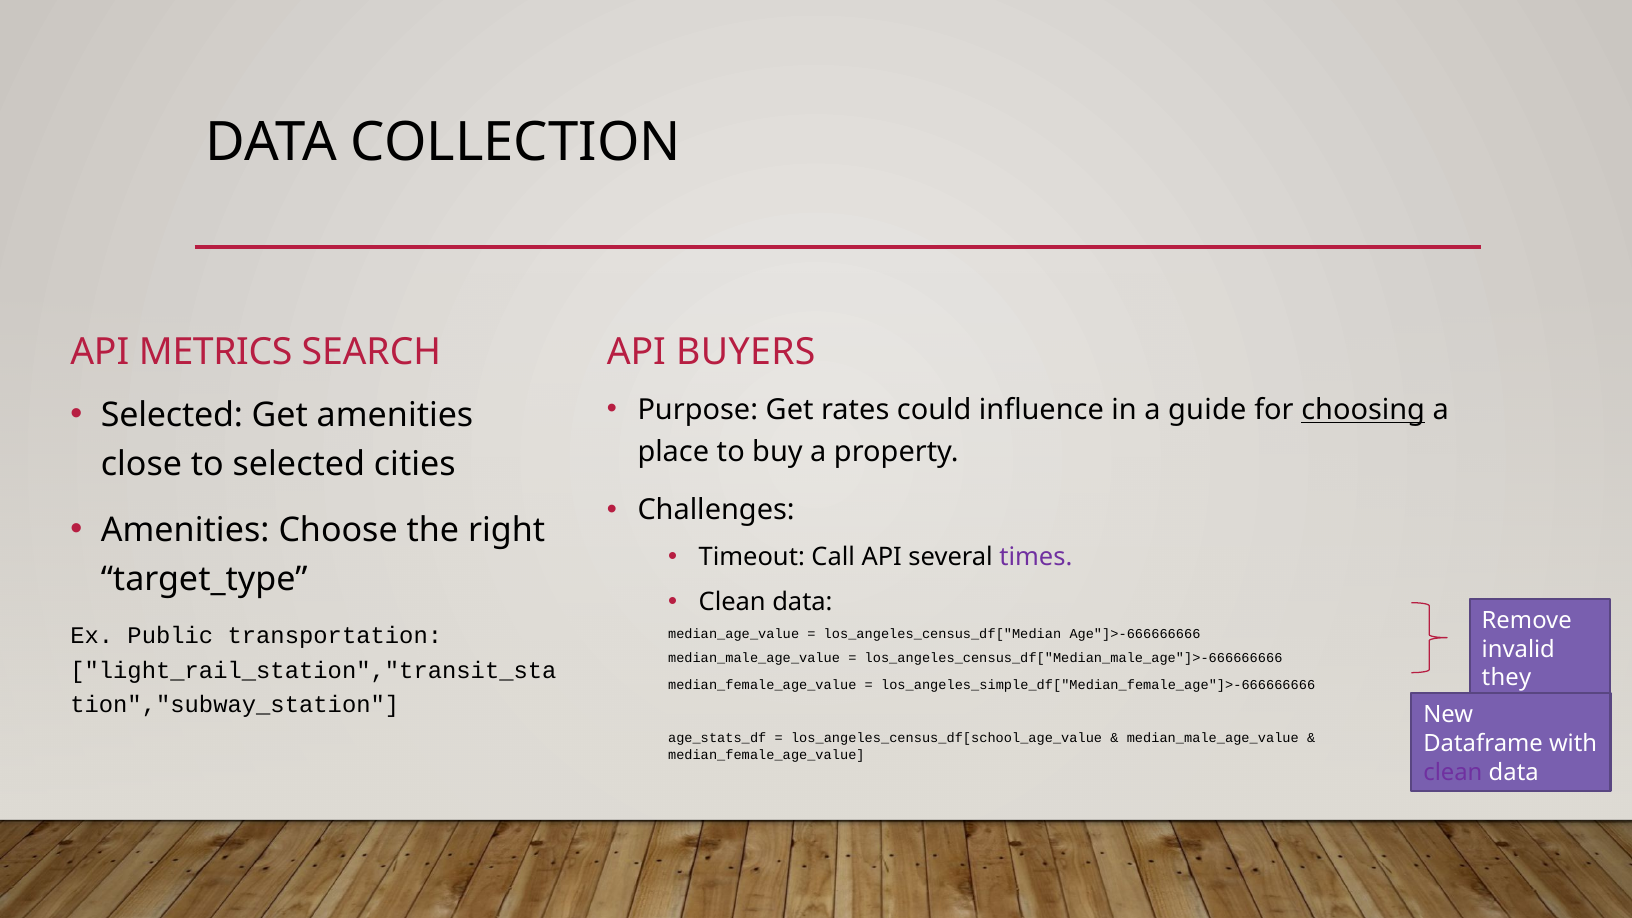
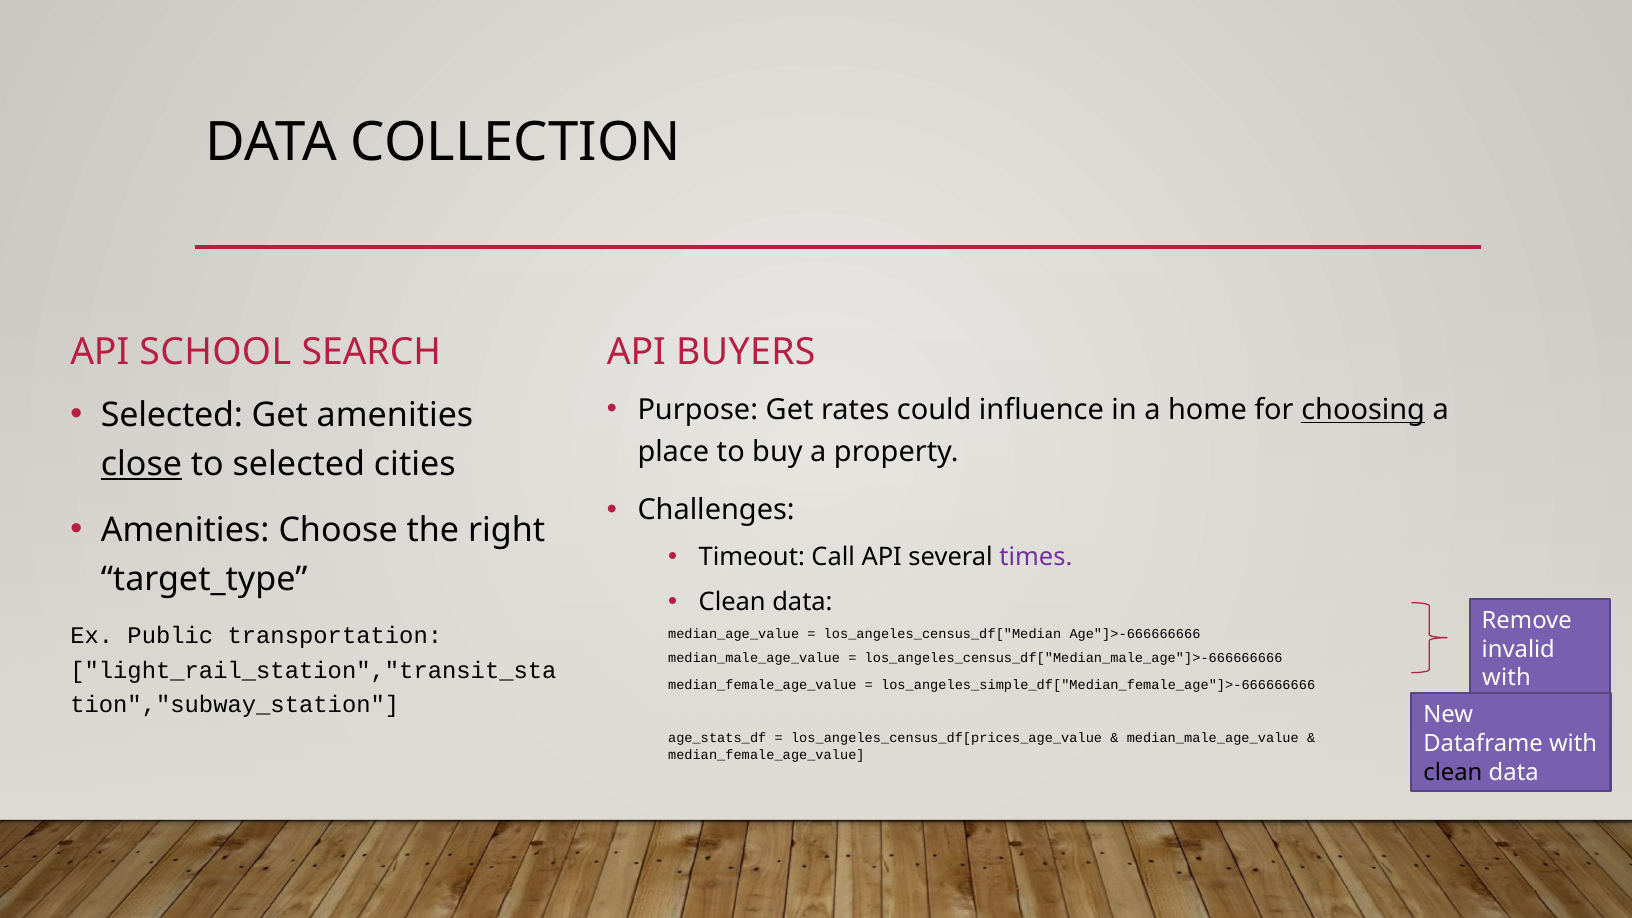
METRICS: METRICS -> SCHOOL
guide: guide -> home
close underline: none -> present
they at (1507, 678): they -> with
los_angeles_census_df[school_age_value: los_angeles_census_df[school_age_value -> los_angeles_census_df[prices_age_value
clean at (1453, 772) colour: purple -> black
